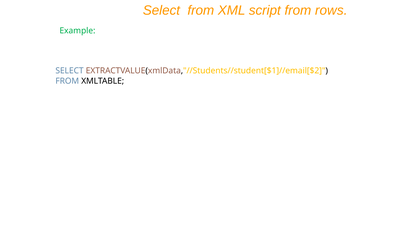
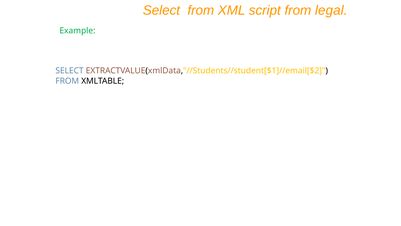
rows: rows -> legal
